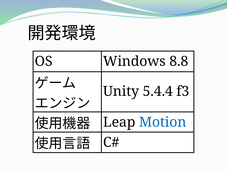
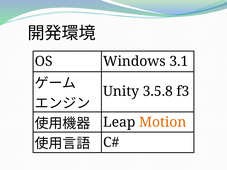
8.8: 8.8 -> 3.1
5.4.4: 5.4.4 -> 3.5.8
Motion colour: blue -> orange
